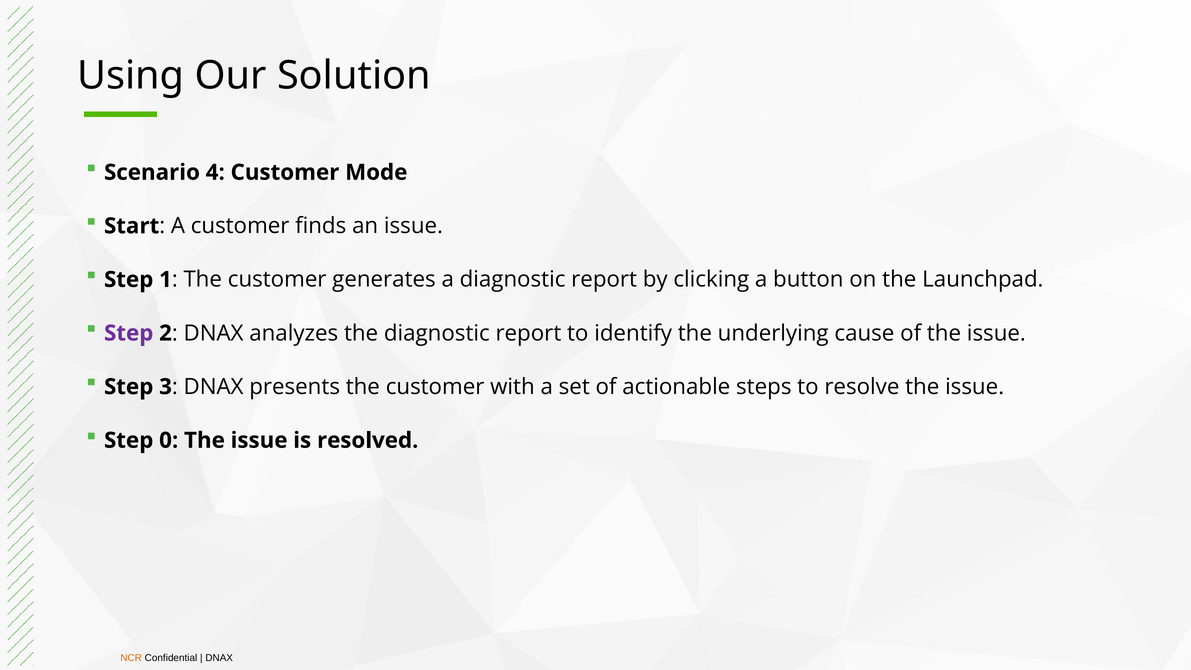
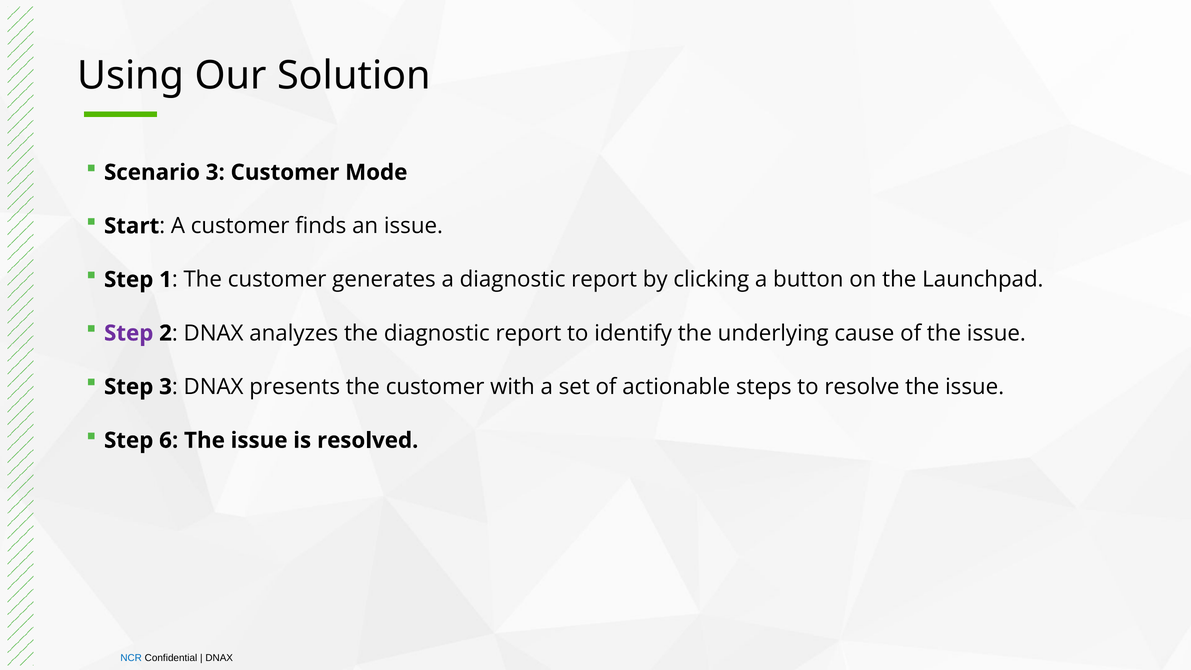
Scenario 4: 4 -> 3
0: 0 -> 6
NCR colour: orange -> blue
